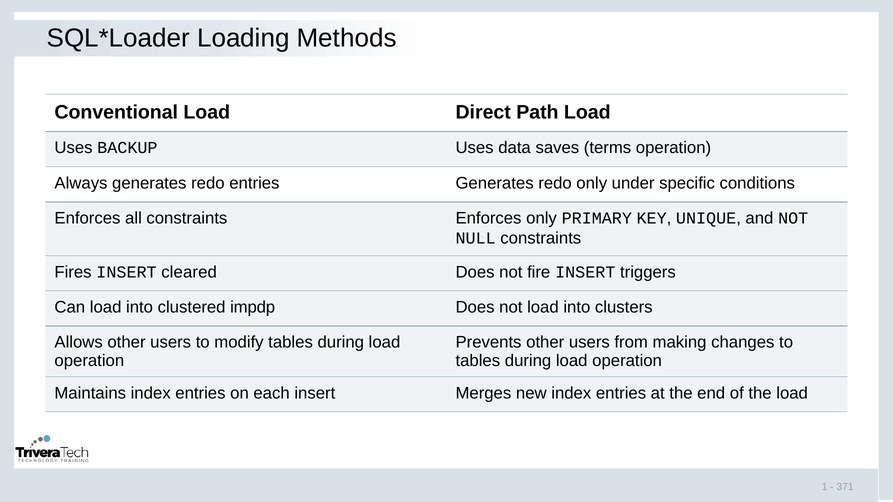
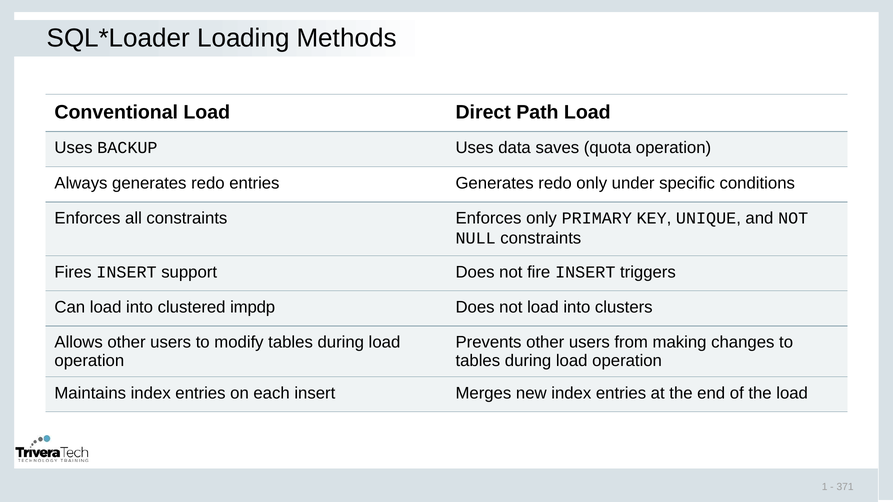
terms: terms -> quota
cleared: cleared -> support
